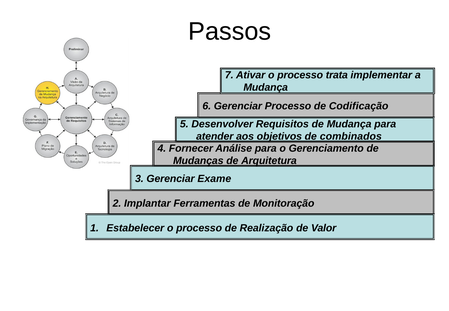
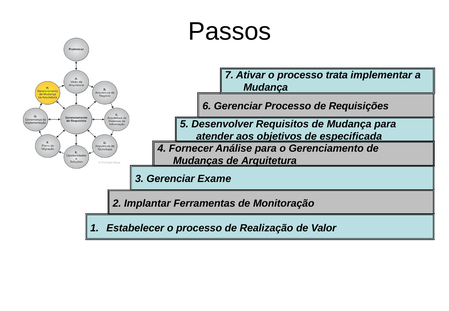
Codificação: Codificação -> Requisições
combinados: combinados -> especificada
